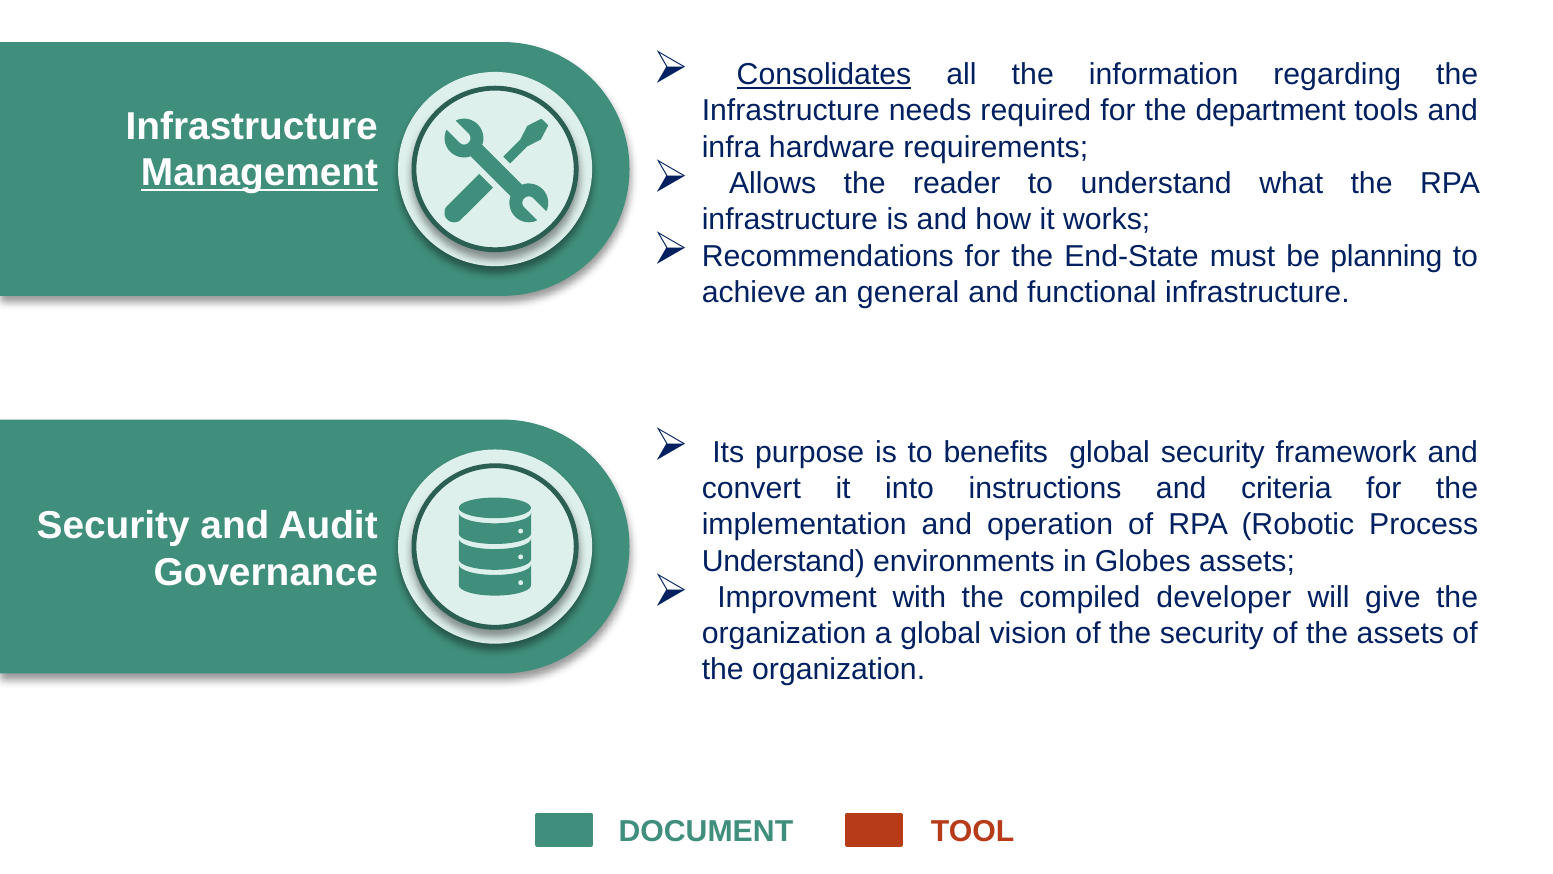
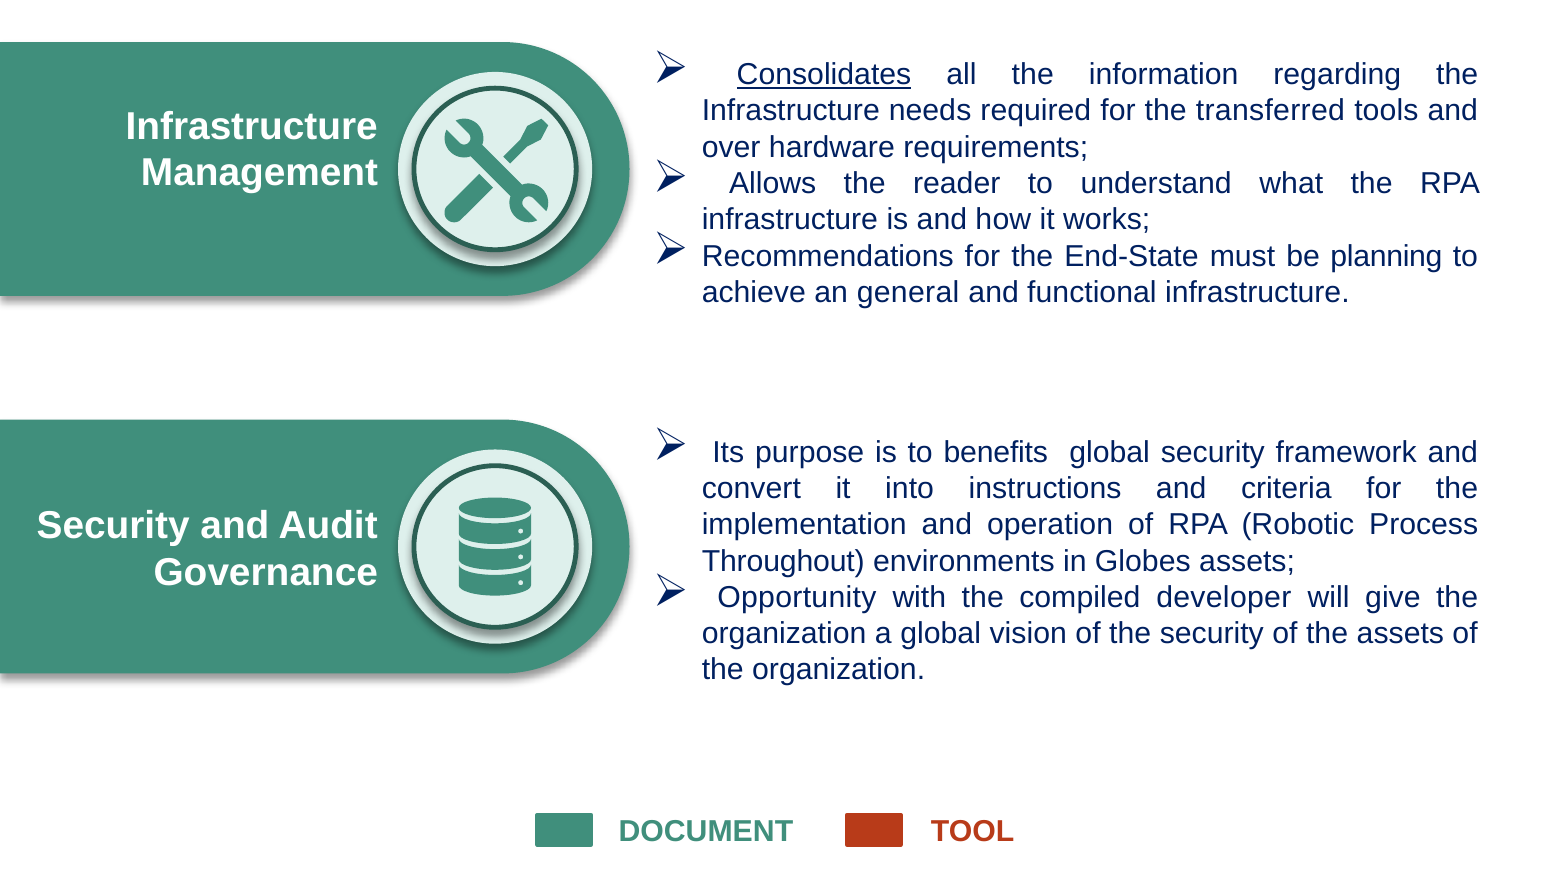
department: department -> transferred
infra: infra -> over
Management underline: present -> none
Understand at (783, 561): Understand -> Throughout
Improvment: Improvment -> Opportunity
